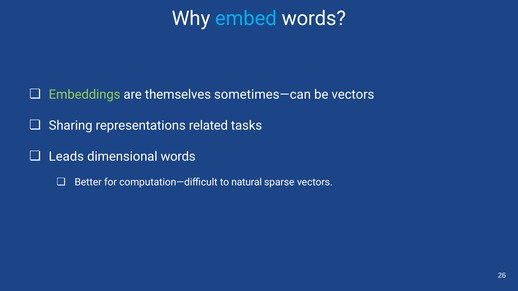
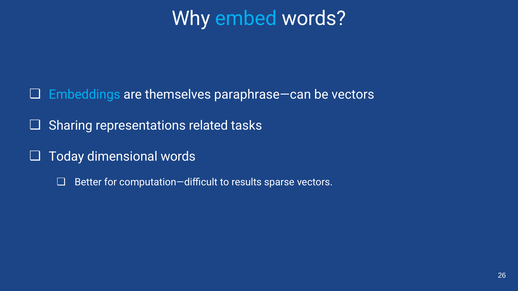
Embeddings colour: light green -> light blue
sometimes—can: sometimes—can -> paraphrase—can
Leads: Leads -> Today
natural: natural -> results
